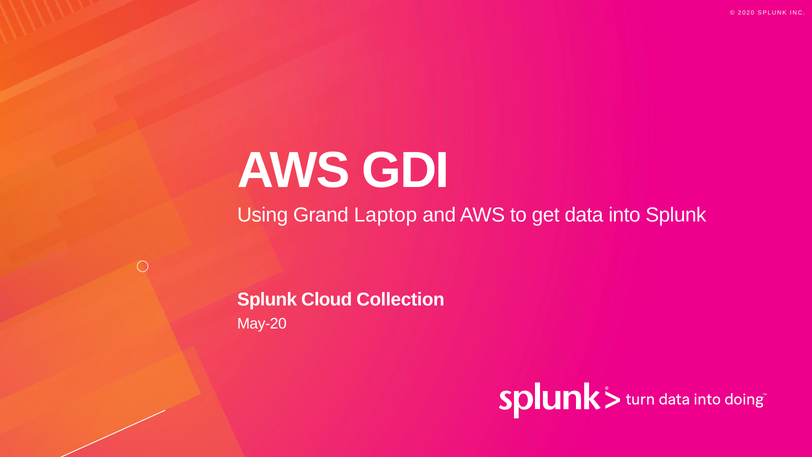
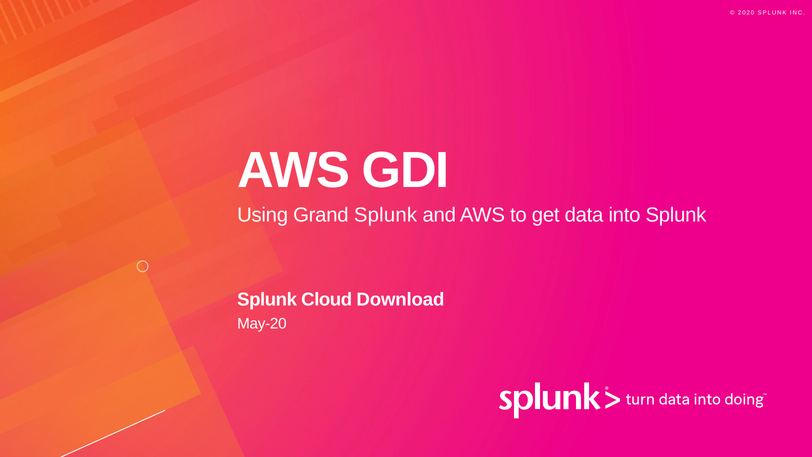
Grand Laptop: Laptop -> Splunk
Collection: Collection -> Download
